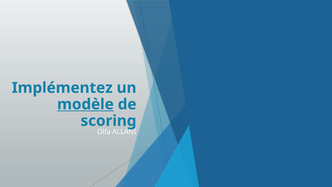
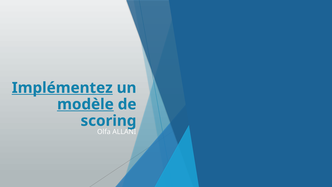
Implémentez underline: none -> present
